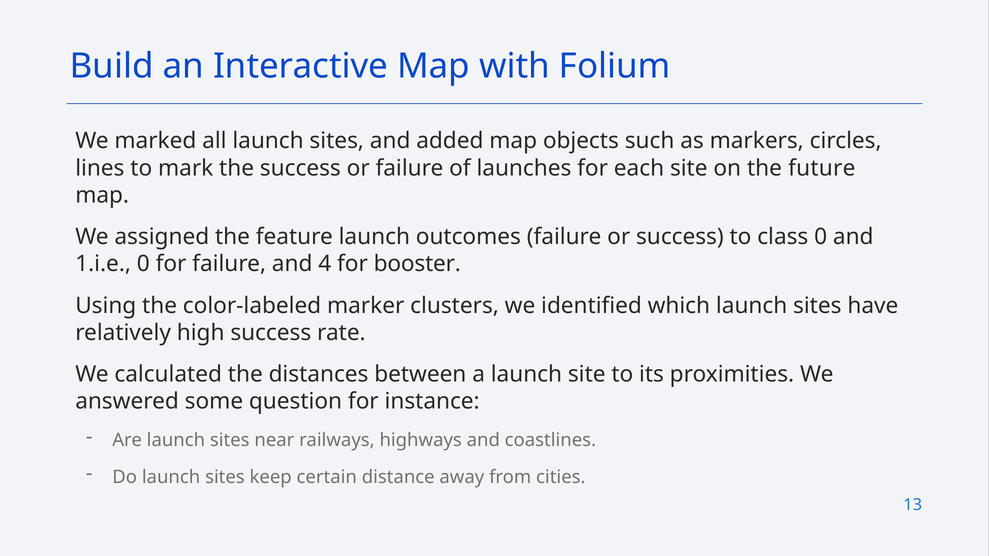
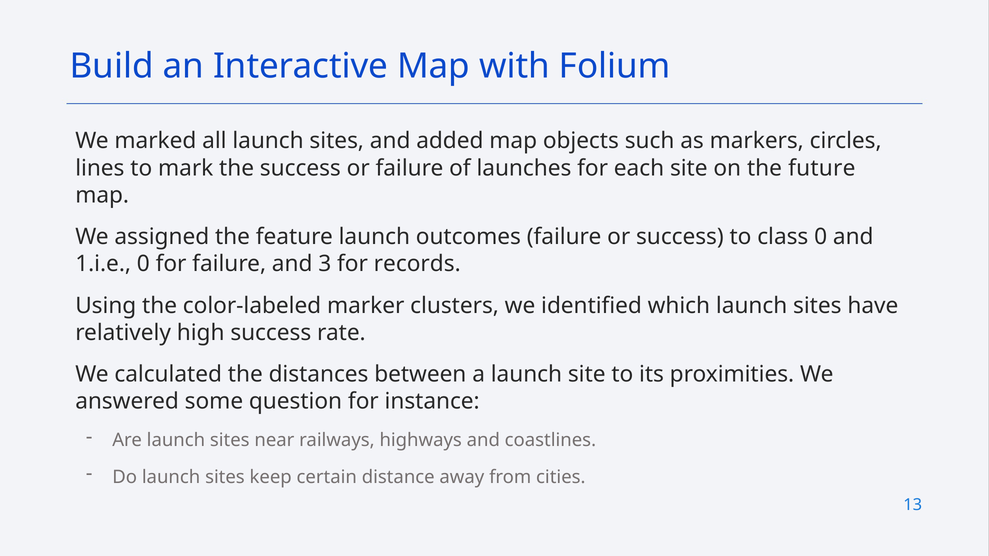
4: 4 -> 3
booster: booster -> records
